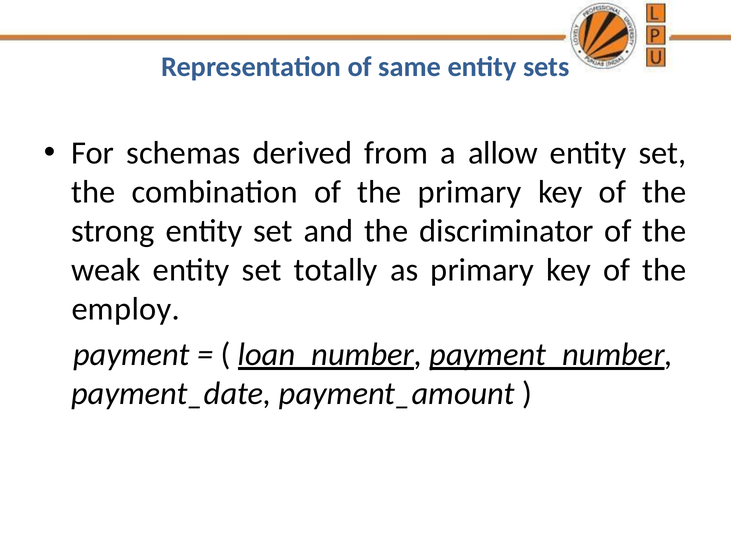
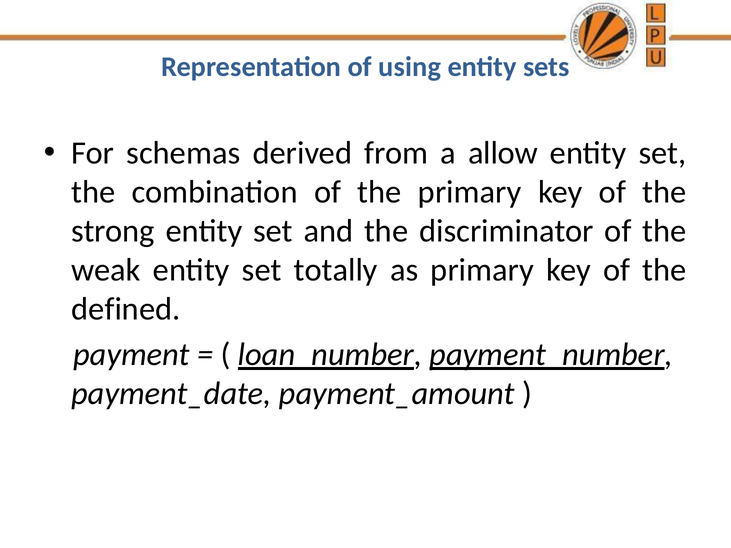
same: same -> using
employ: employ -> defined
